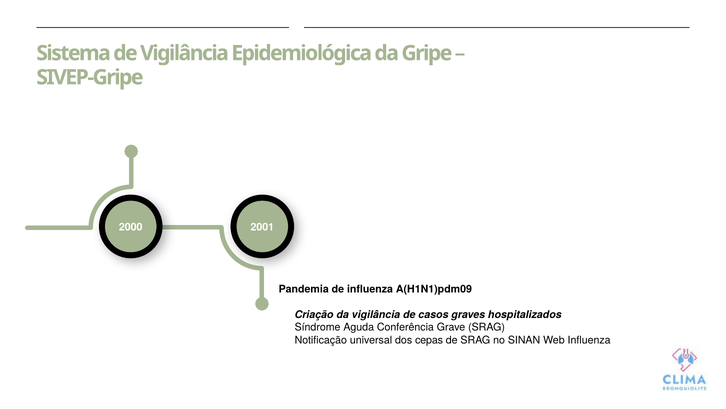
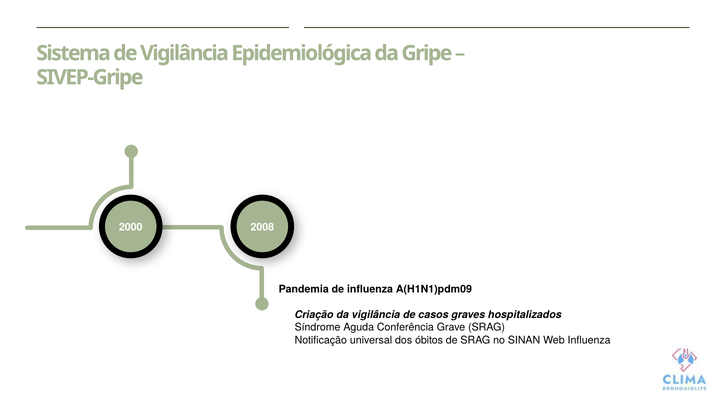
2001: 2001 -> 2008
cepas: cepas -> óbitos
